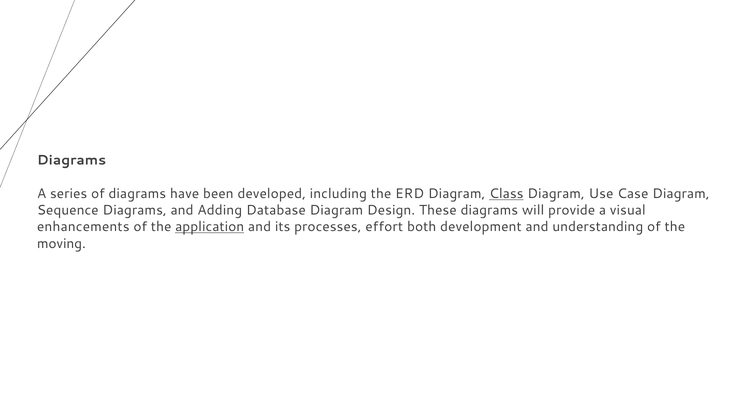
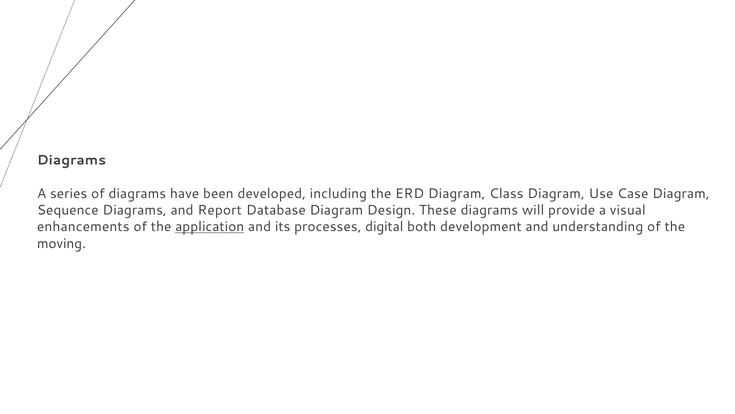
Class underline: present -> none
Adding: Adding -> Report
effort: effort -> digital
